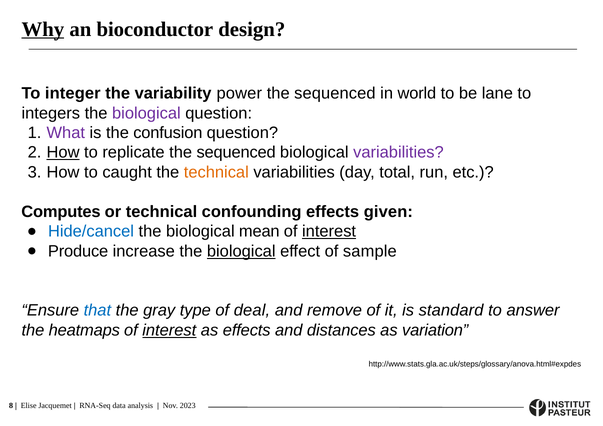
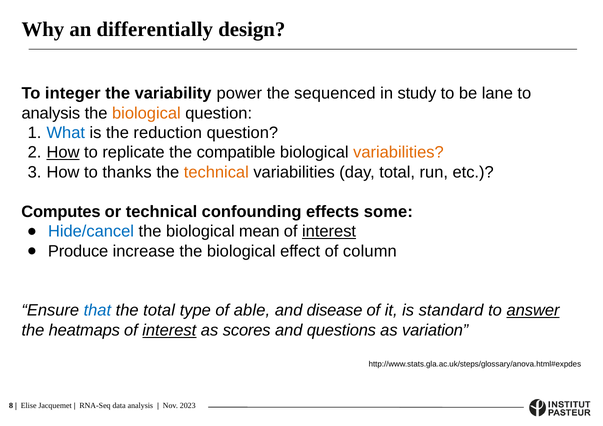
Why underline: present -> none
bioconductor: bioconductor -> differentially
world: world -> study
integers at (51, 113): integers -> analysis
biological at (146, 113) colour: purple -> orange
What colour: purple -> blue
confusion: confusion -> reduction
sequenced at (236, 153): sequenced -> compatible
variabilities at (398, 153) colour: purple -> orange
caught: caught -> thanks
given: given -> some
biological at (241, 251) underline: present -> none
sample: sample -> column
the gray: gray -> total
deal: deal -> able
remove: remove -> disease
answer underline: none -> present
as effects: effects -> scores
distances: distances -> questions
